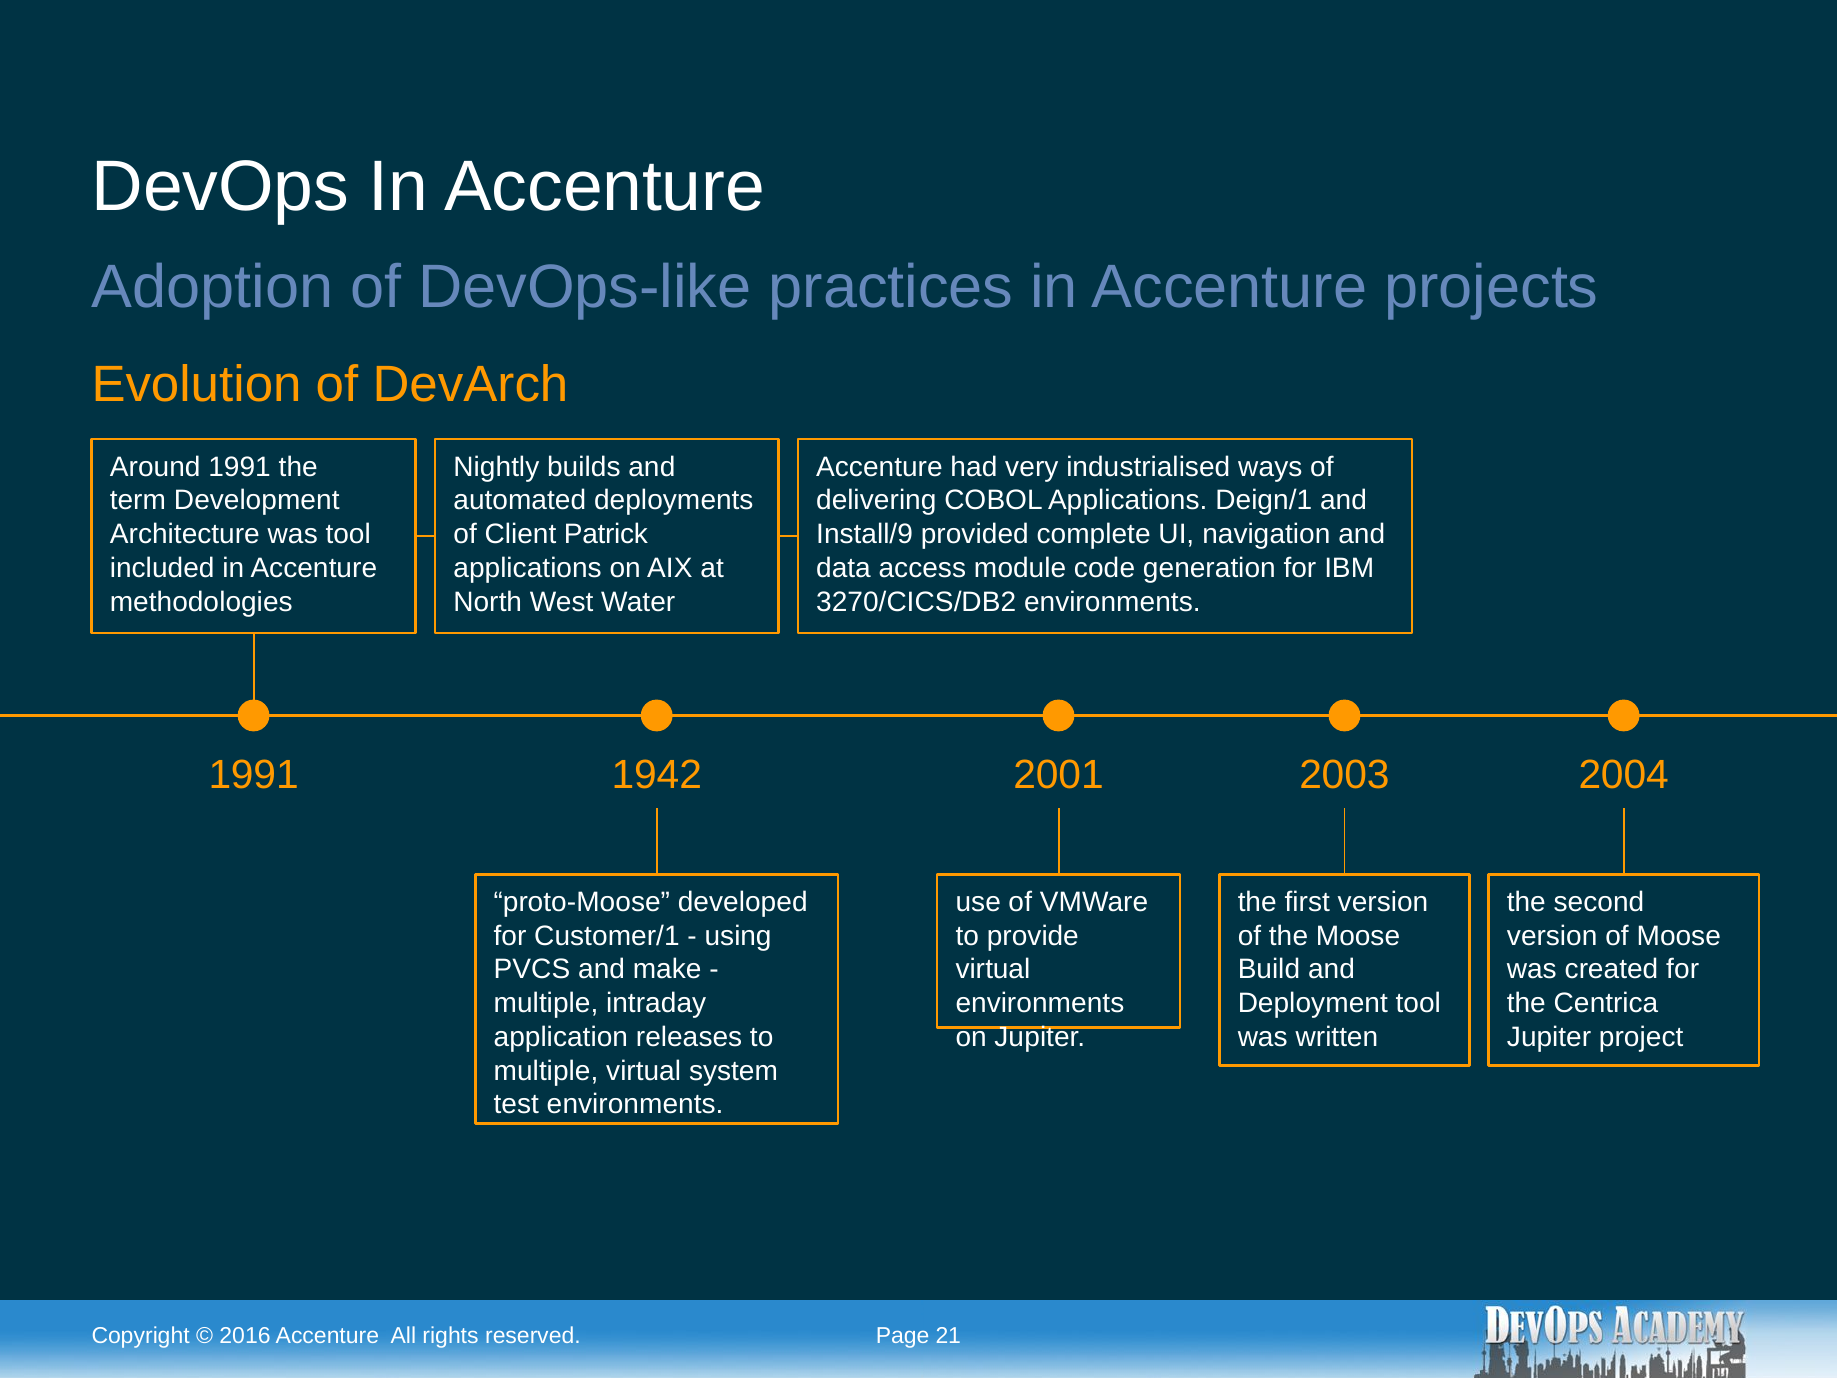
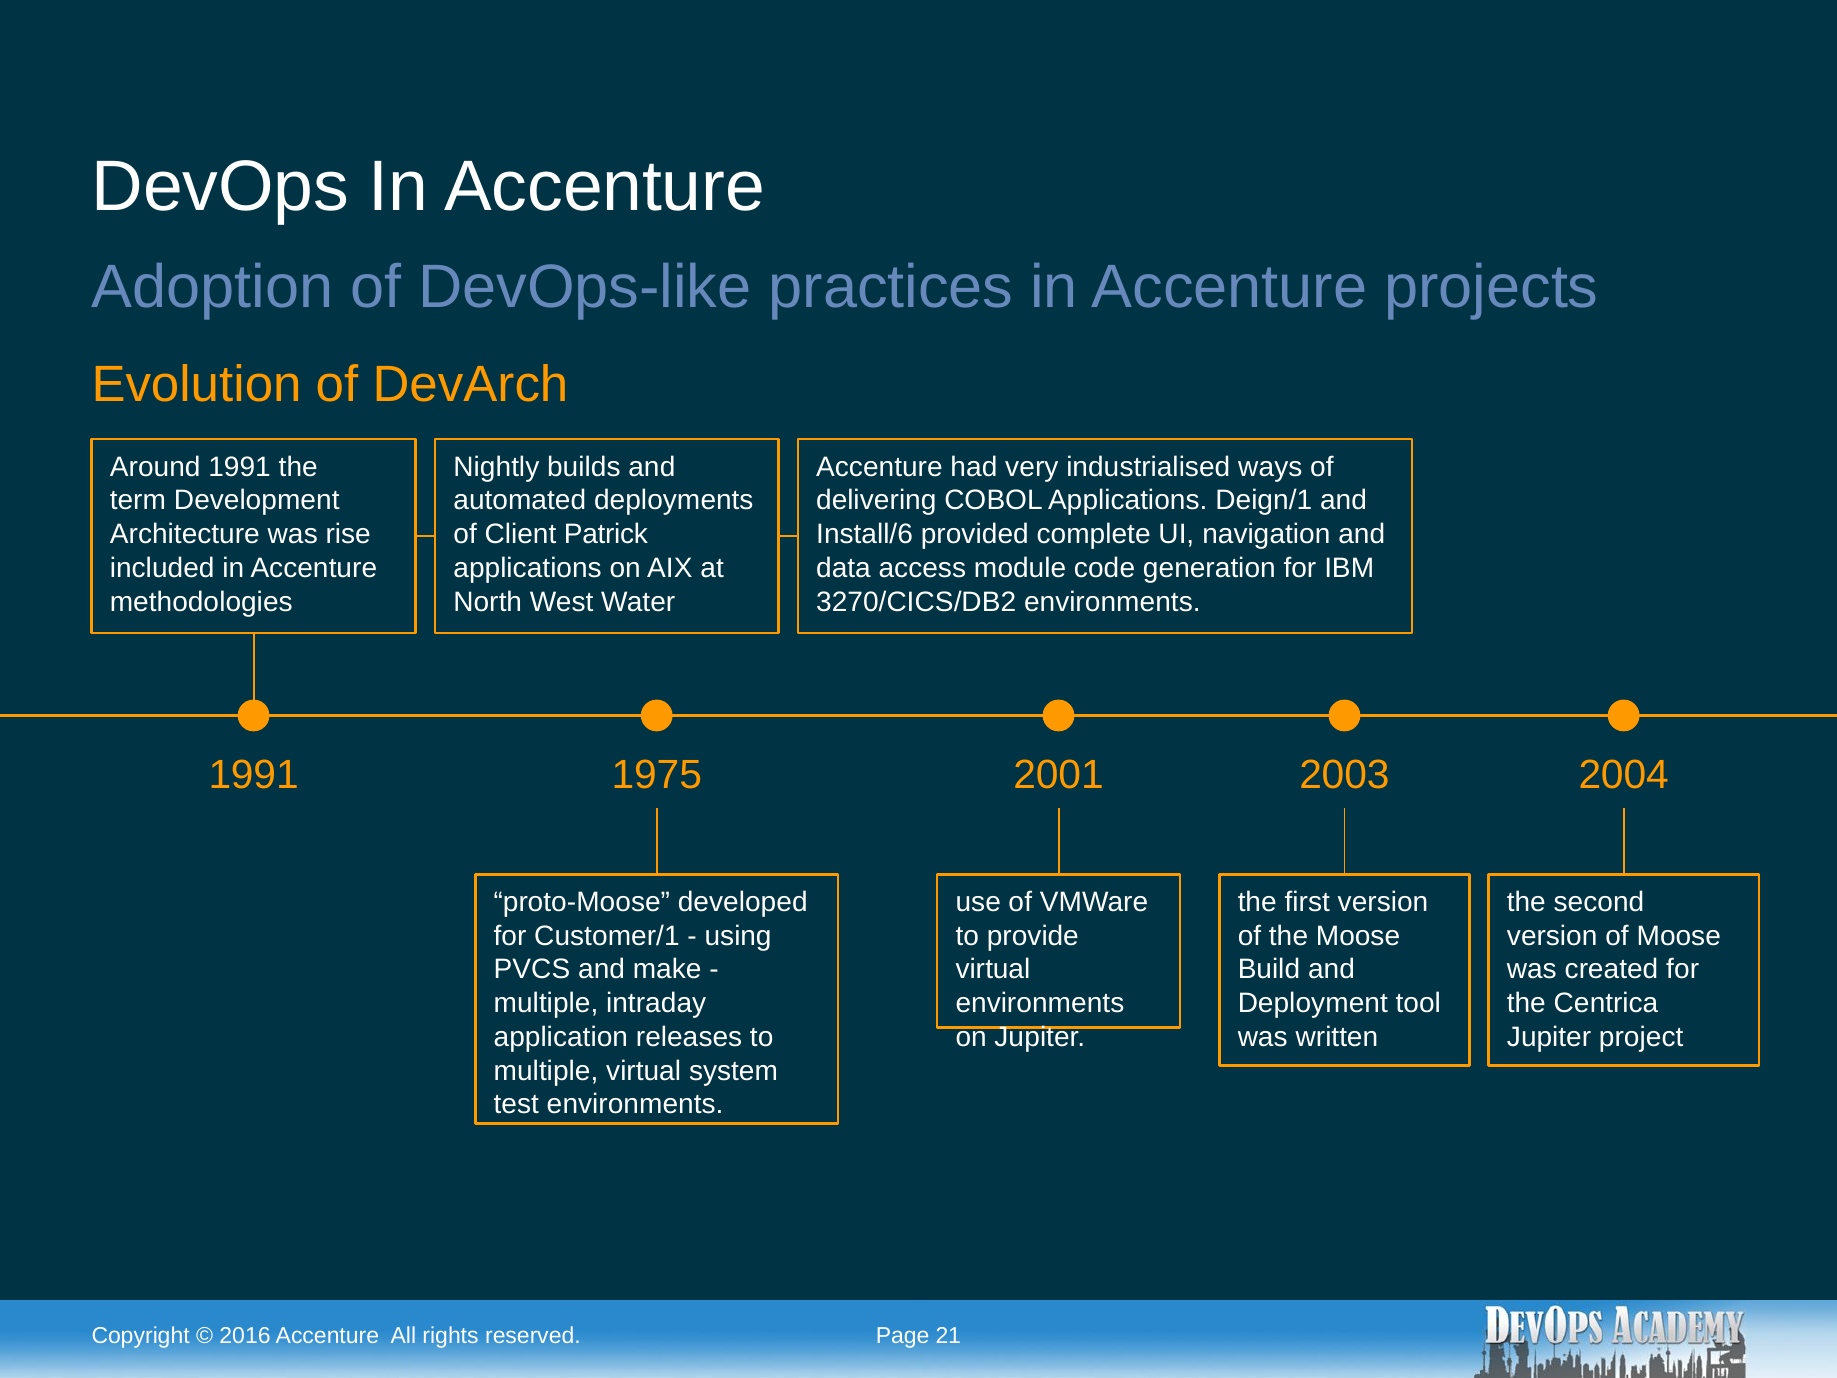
was tool: tool -> rise
Install/9: Install/9 -> Install/6
1942: 1942 -> 1975
